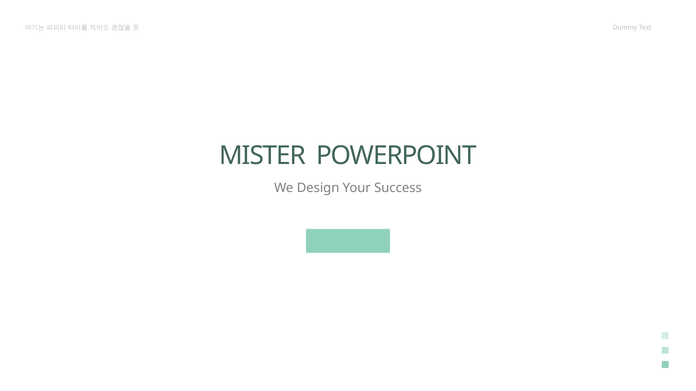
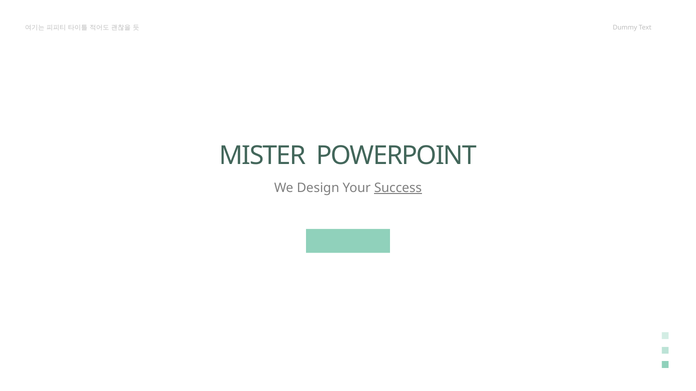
Success underline: none -> present
